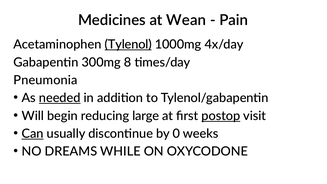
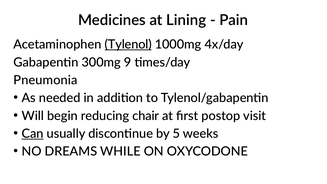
Wean: Wean -> Lining
8: 8 -> 9
needed underline: present -> none
large: large -> chair
postop underline: present -> none
0: 0 -> 5
